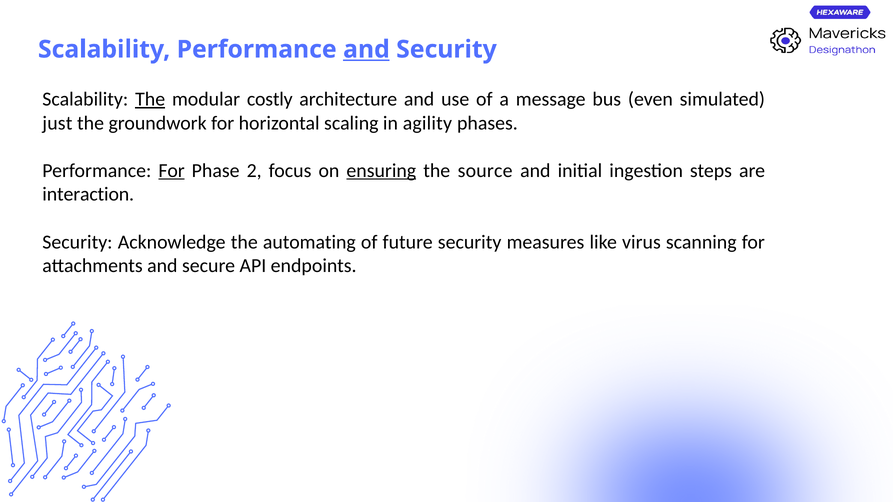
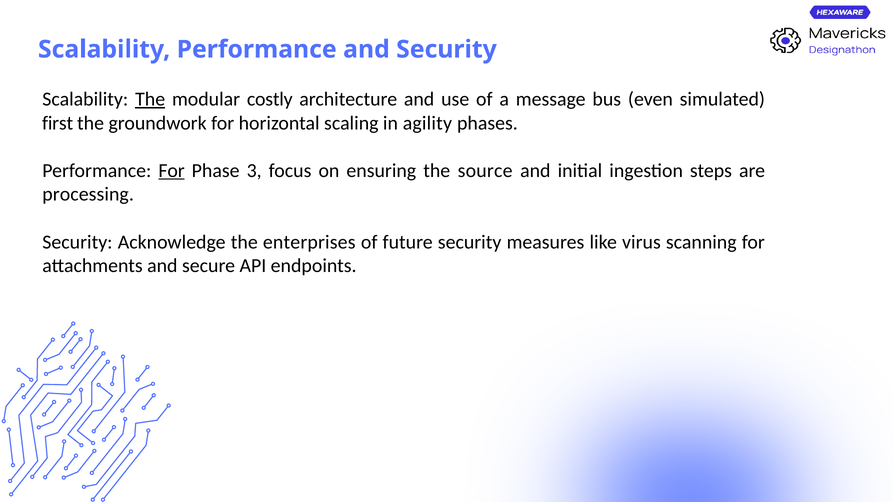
and at (366, 49) underline: present -> none
just: just -> first
2: 2 -> 3
ensuring underline: present -> none
interaction: interaction -> processing
automating: automating -> enterprises
